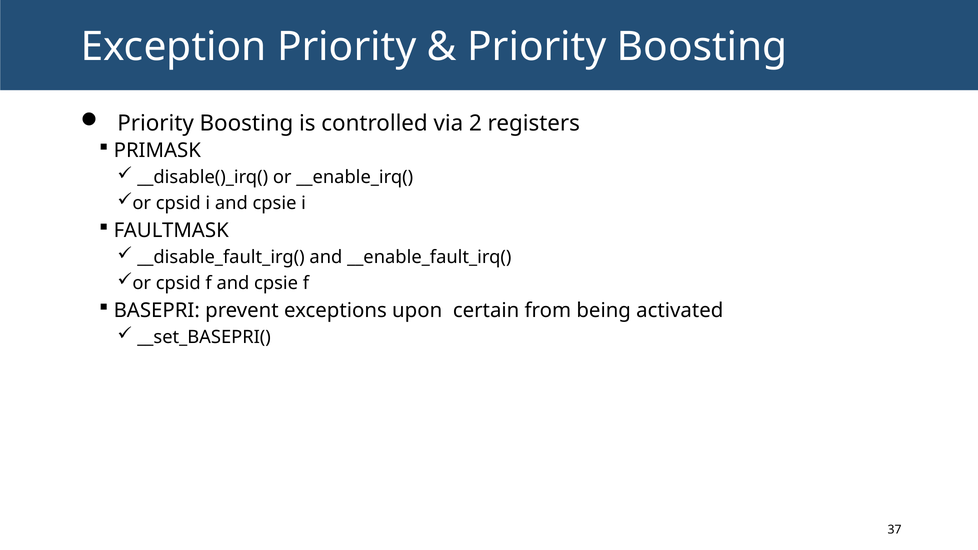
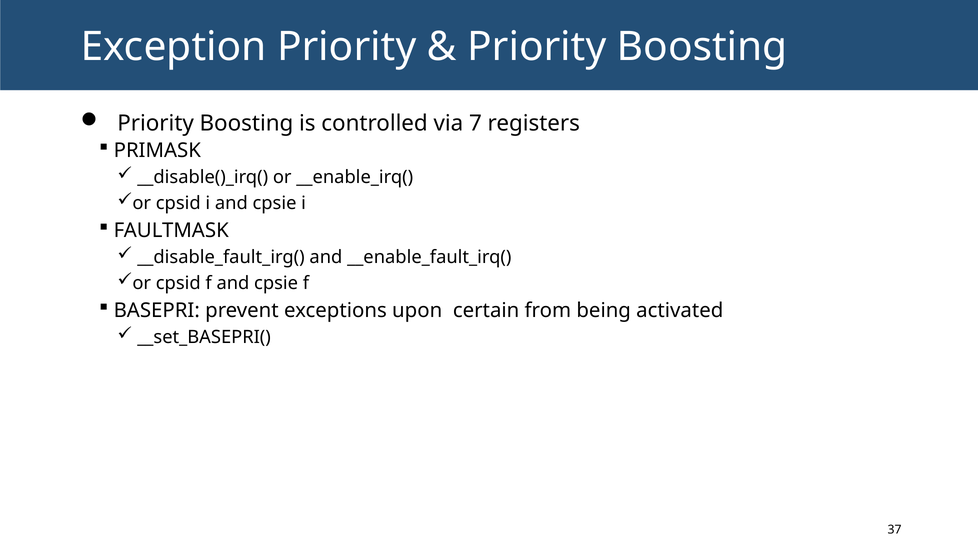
2: 2 -> 7
